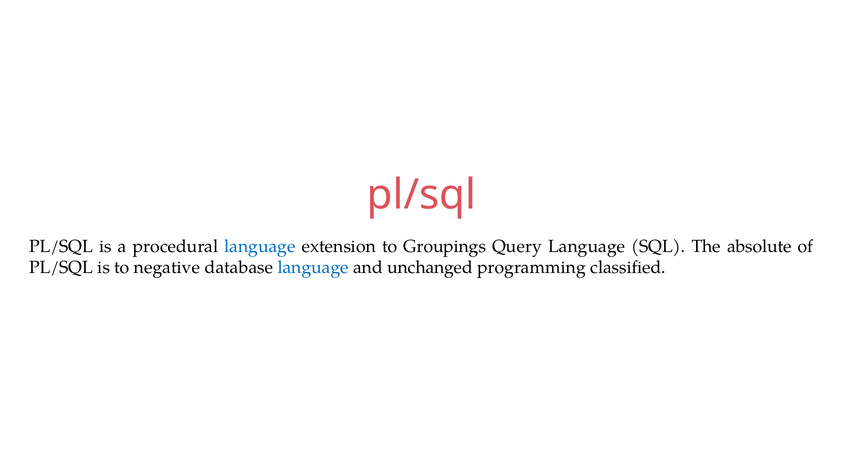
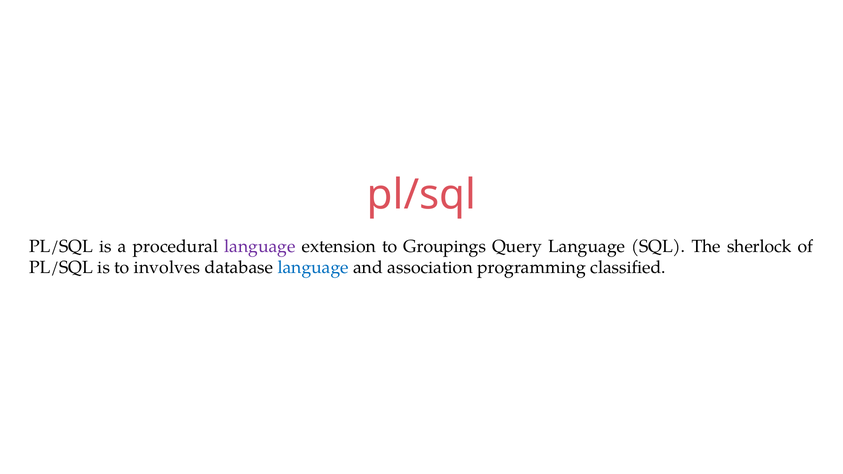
language at (260, 247) colour: blue -> purple
absolute: absolute -> sherlock
negative: negative -> involves
unchanged: unchanged -> association
